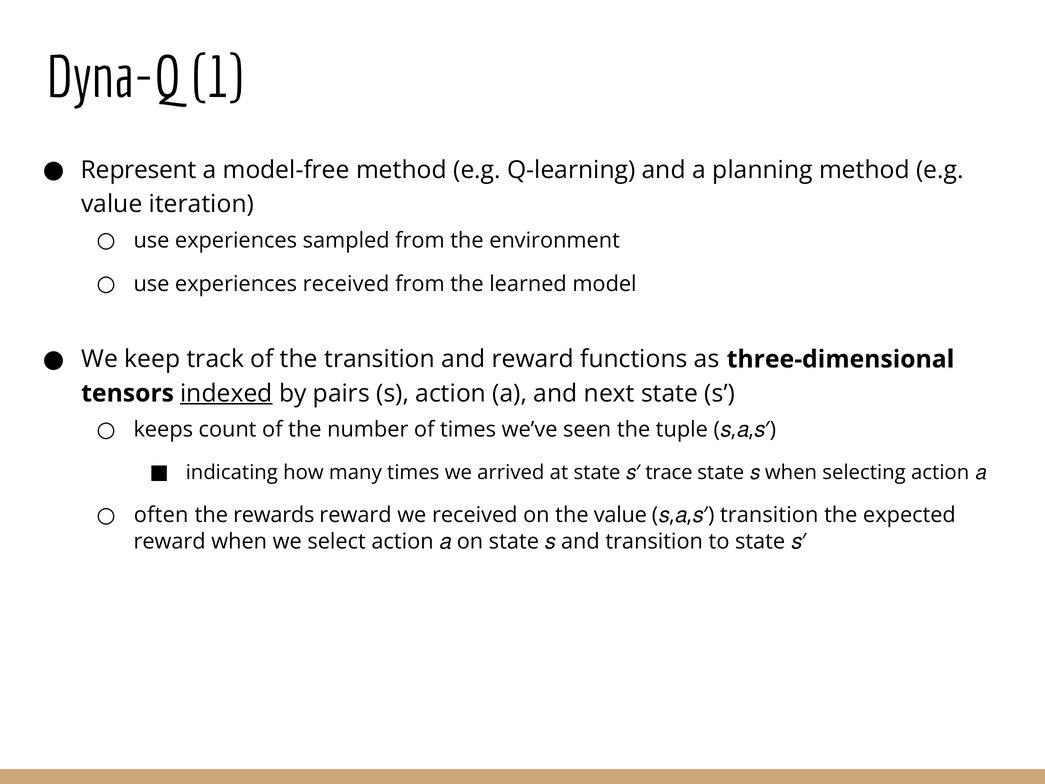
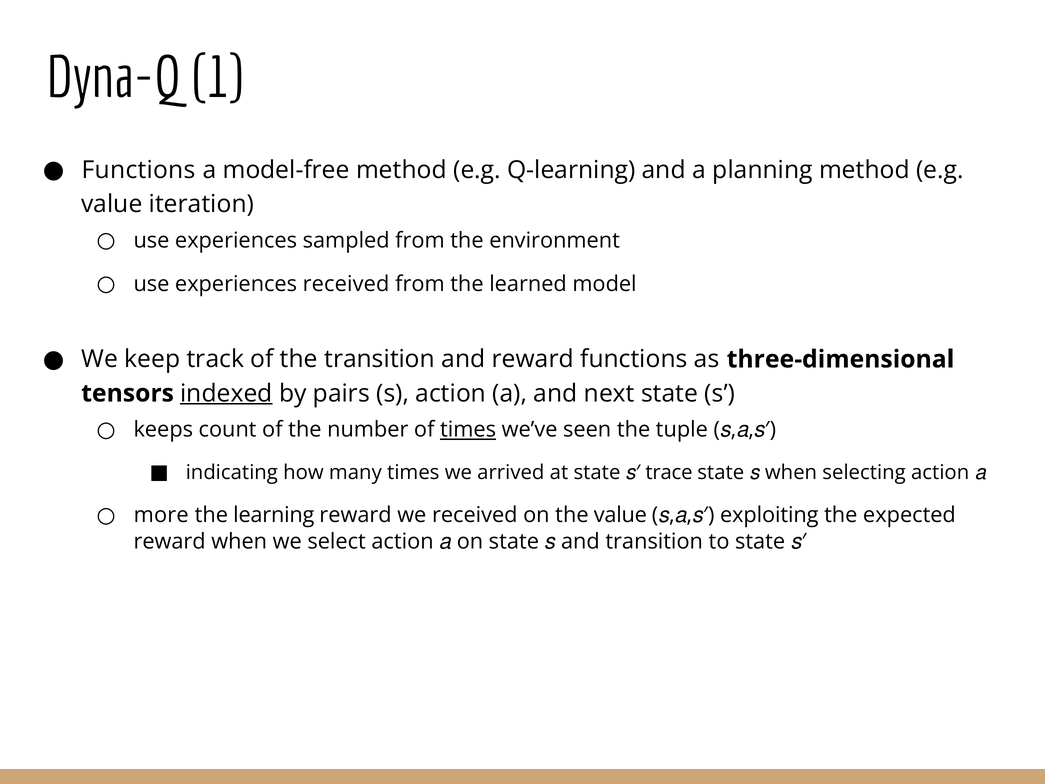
Represent at (139, 170): Represent -> Functions
times at (468, 430) underline: none -> present
often: often -> more
rewards: rewards -> learning
transition at (769, 515): transition -> exploiting
